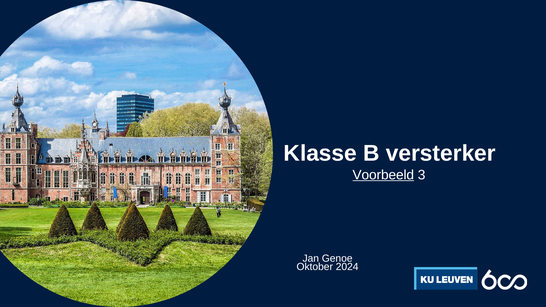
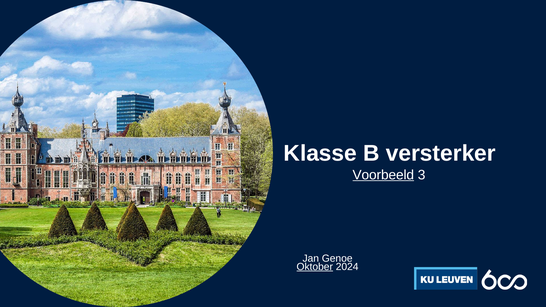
Oktober underline: none -> present
